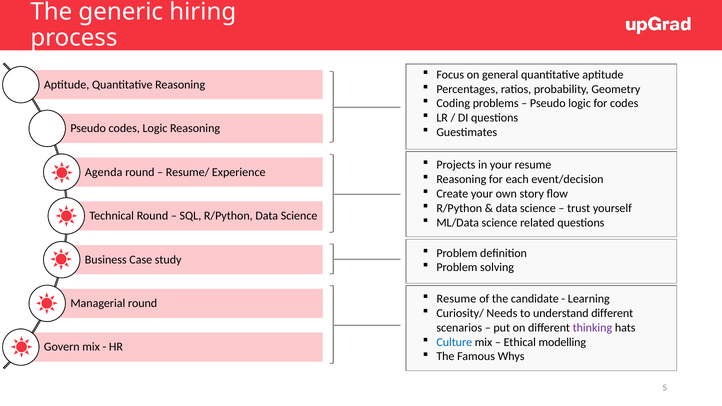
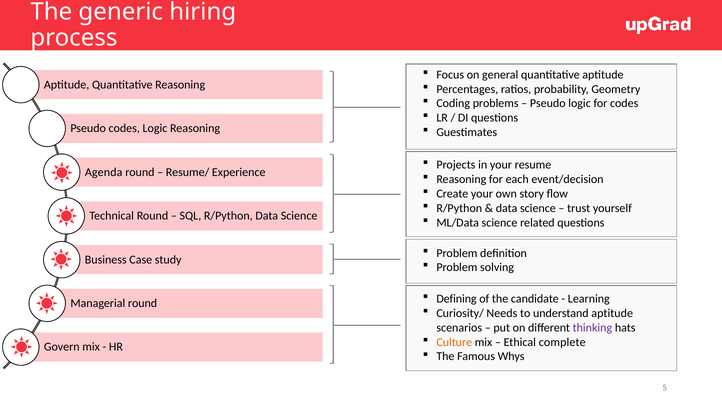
Resume at (456, 299): Resume -> Defining
understand different: different -> aptitude
Culture colour: blue -> orange
modelling: modelling -> complete
